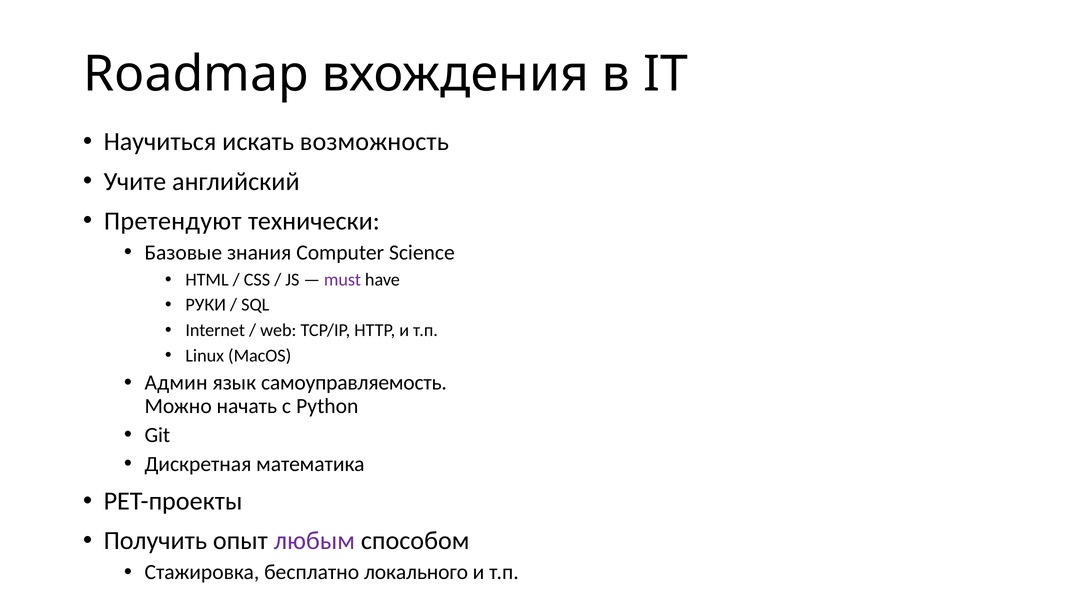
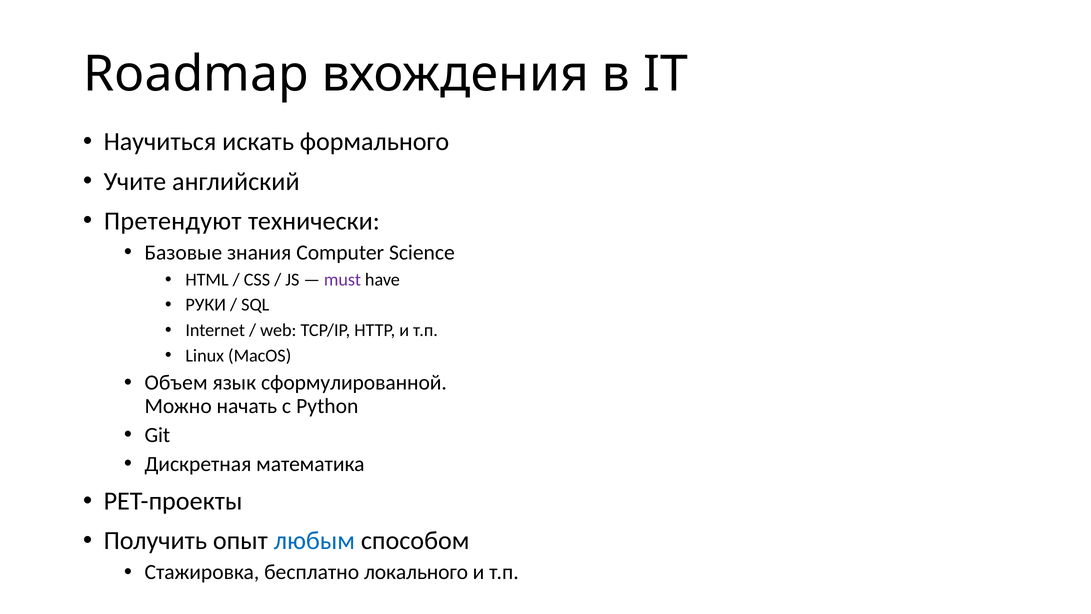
возможность: возможность -> формального
Админ: Админ -> Объем
самоуправляемость: самоуправляемость -> сформулированной
любым colour: purple -> blue
